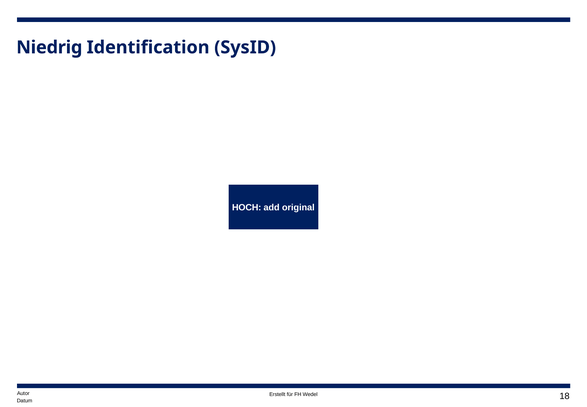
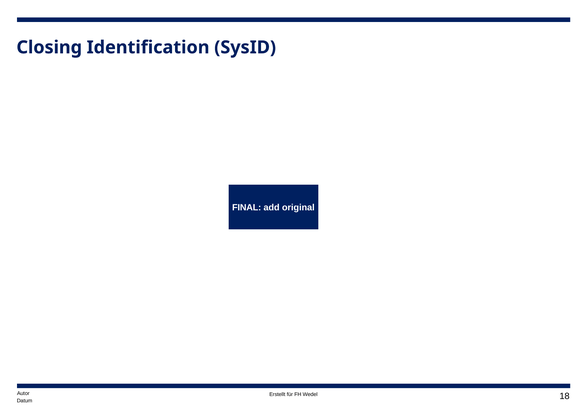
Niedrig: Niedrig -> Closing
HOCH: HOCH -> FINAL
